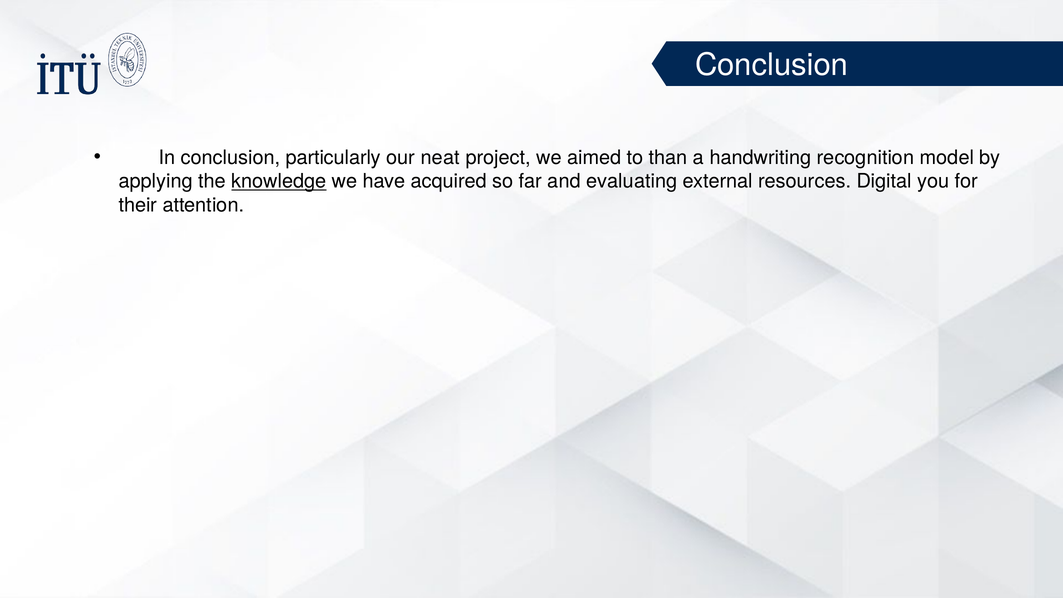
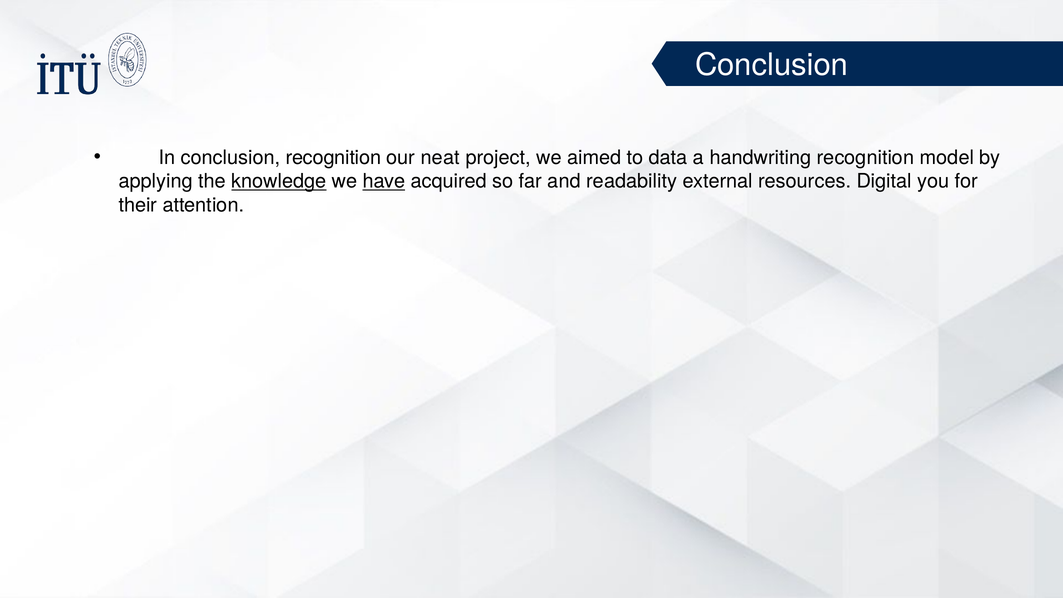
conclusion particularly: particularly -> recognition
than: than -> data
have underline: none -> present
evaluating: evaluating -> readability
